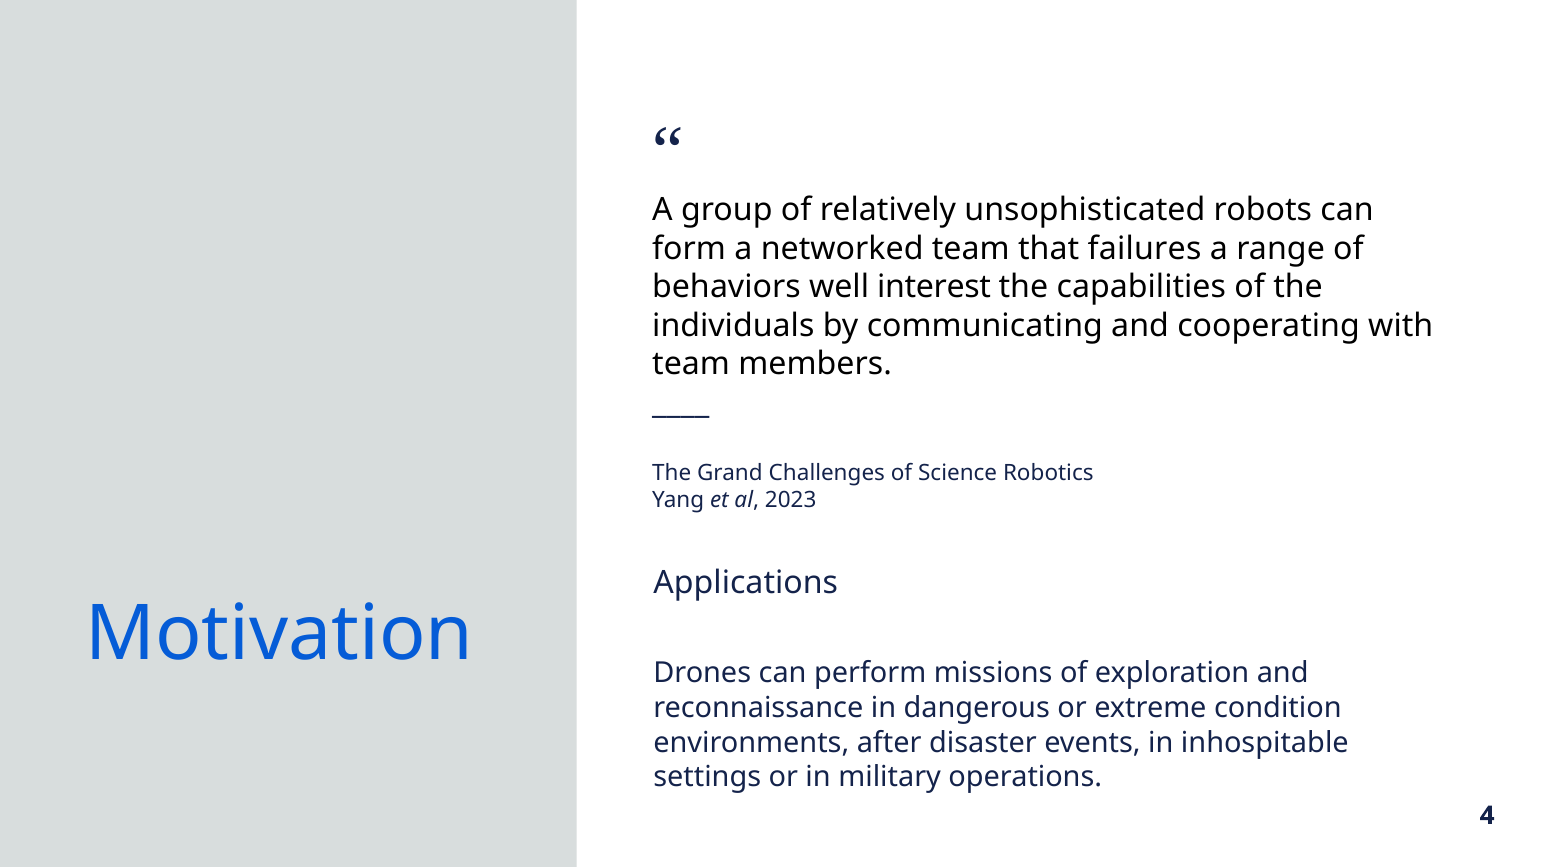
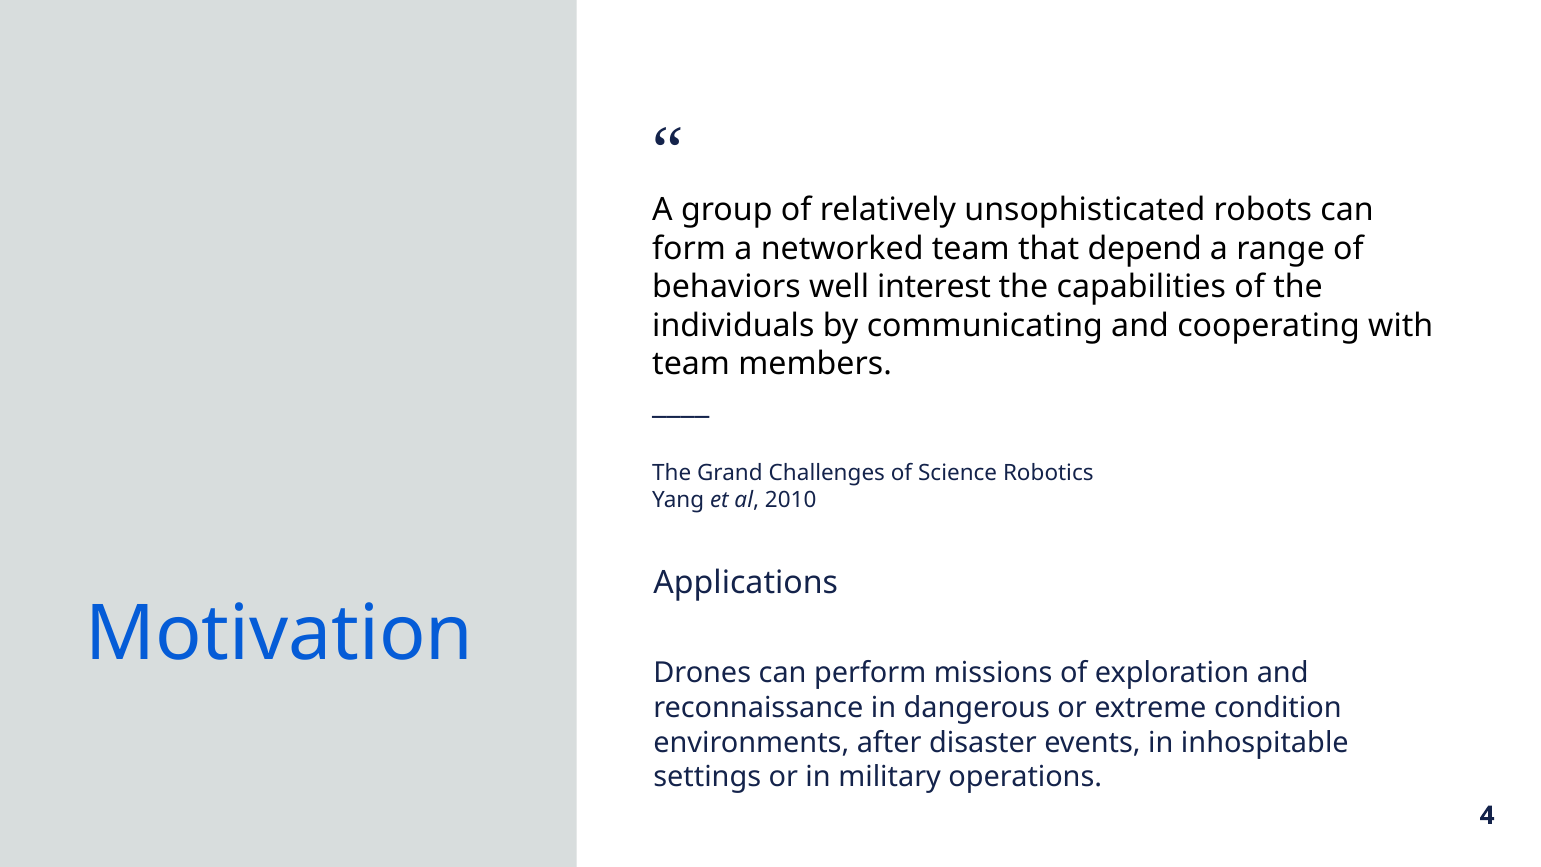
failures: failures -> depend
2023: 2023 -> 2010
